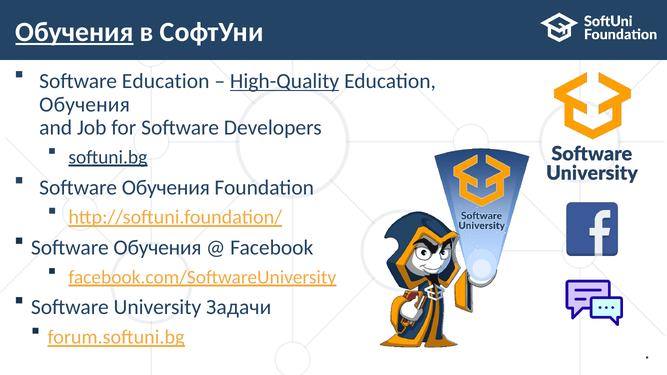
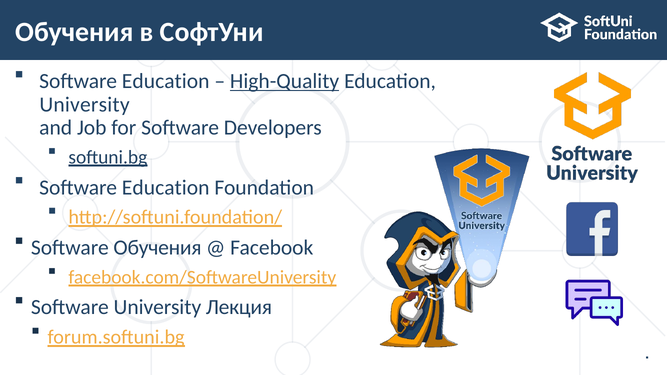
Обучения at (74, 32) underline: present -> none
Обучения at (85, 105): Обучения -> University
Обучения at (166, 188): Обучения -> Education
Задачи: Задачи -> Лекция
